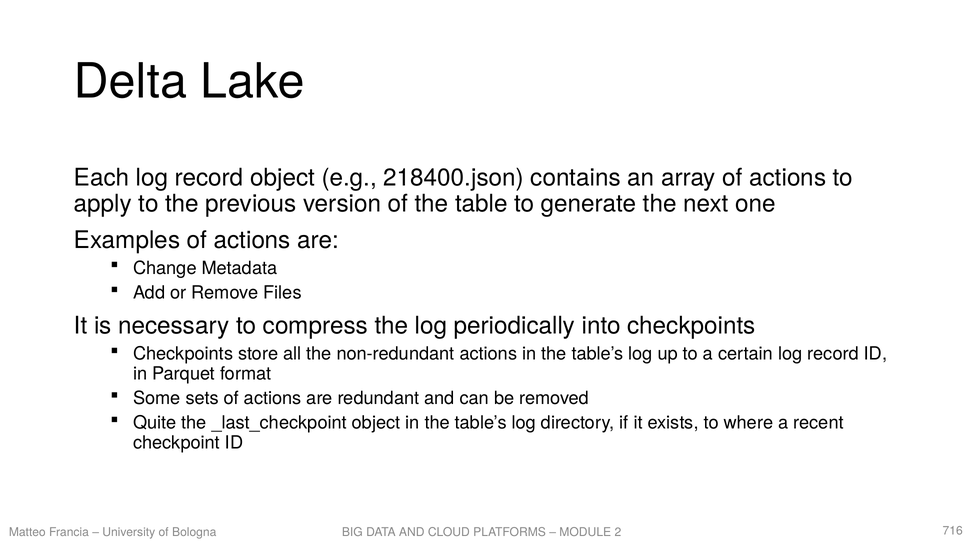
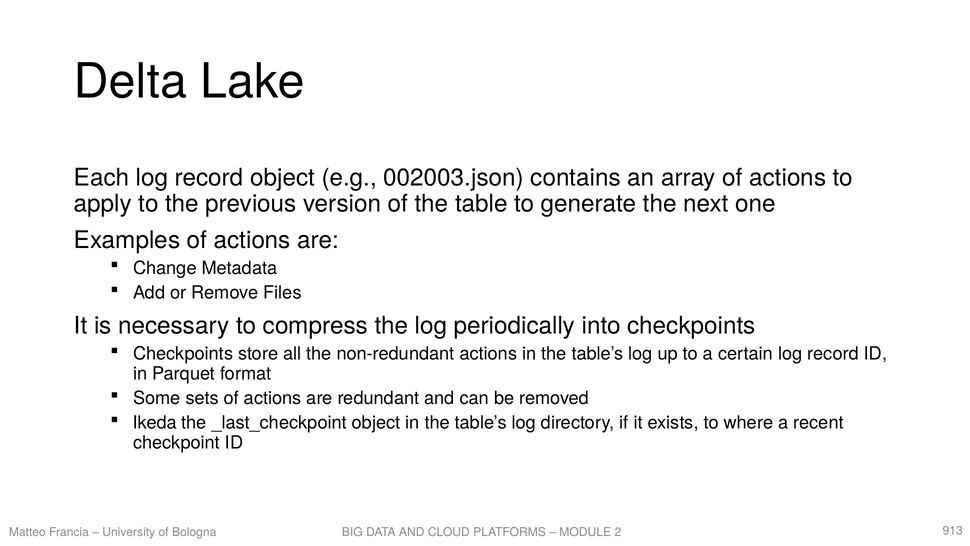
218400.json: 218400.json -> 002003.json
Quite: Quite -> Ikeda
716: 716 -> 913
